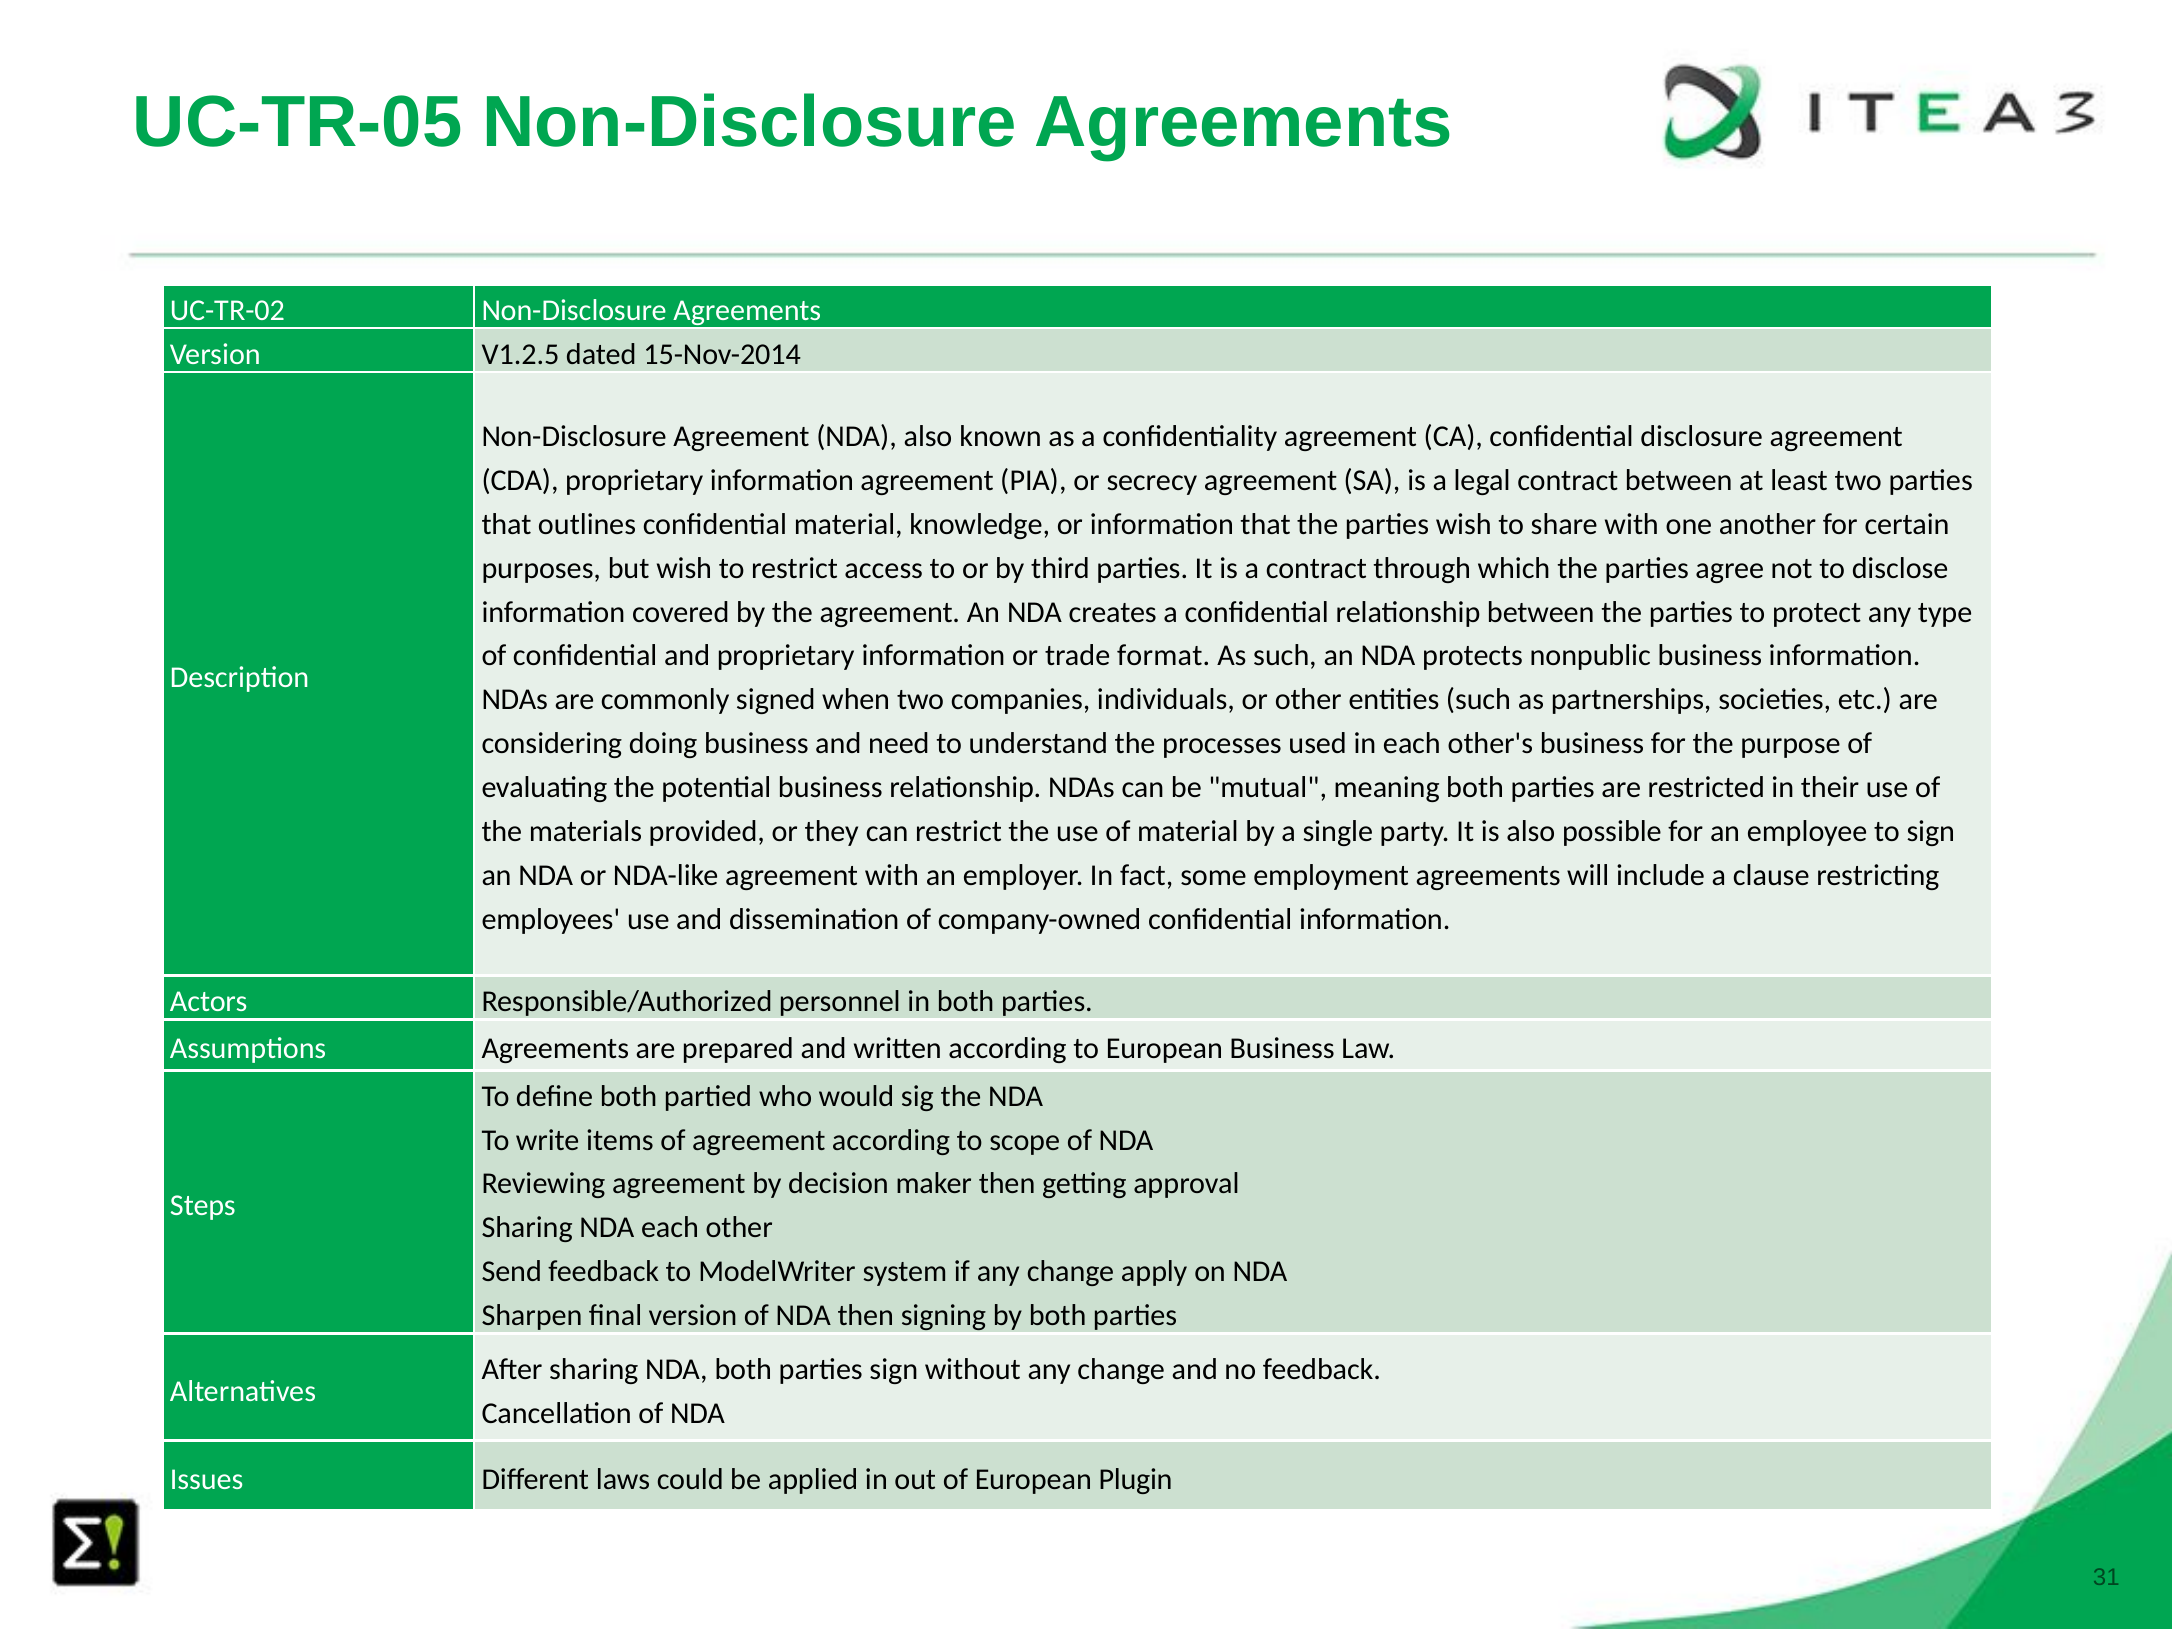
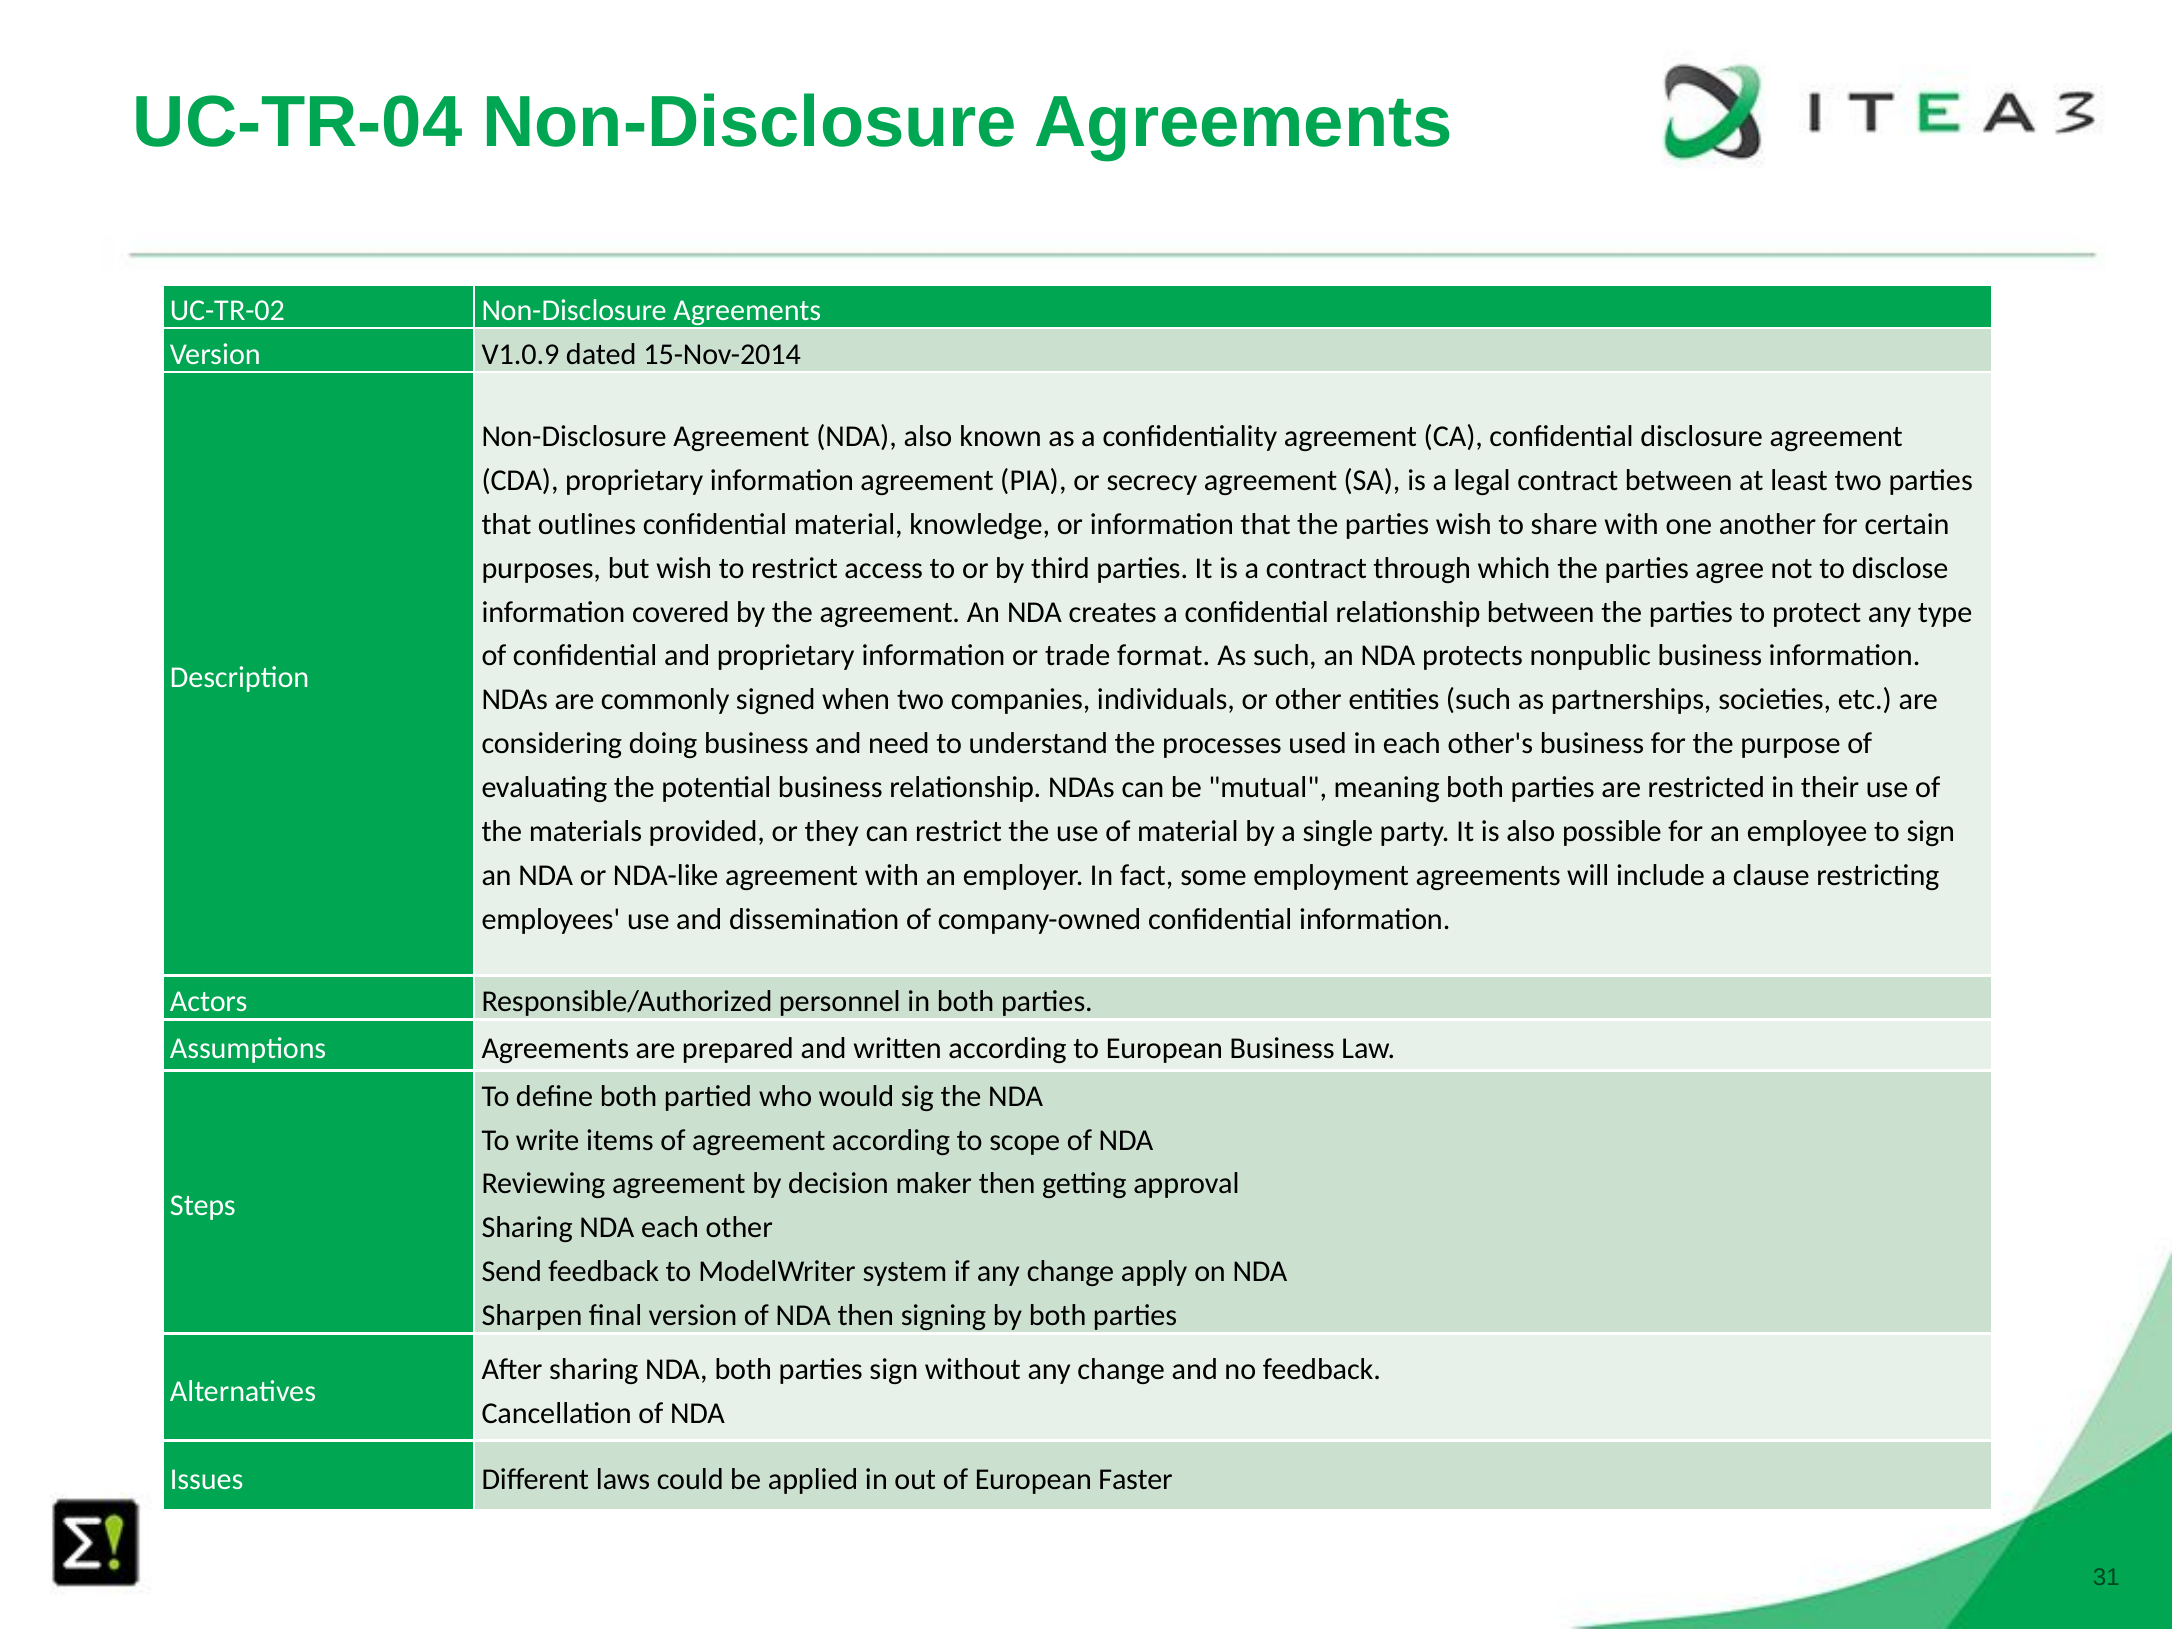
UC-TR-05: UC-TR-05 -> UC-TR-04
V1.2.5: V1.2.5 -> V1.0.9
Plugin: Plugin -> Faster
